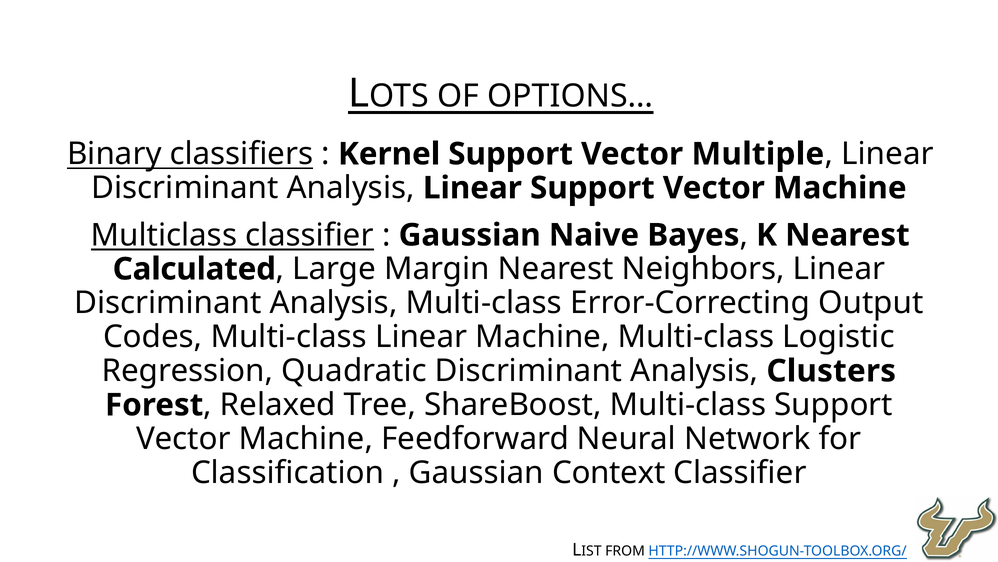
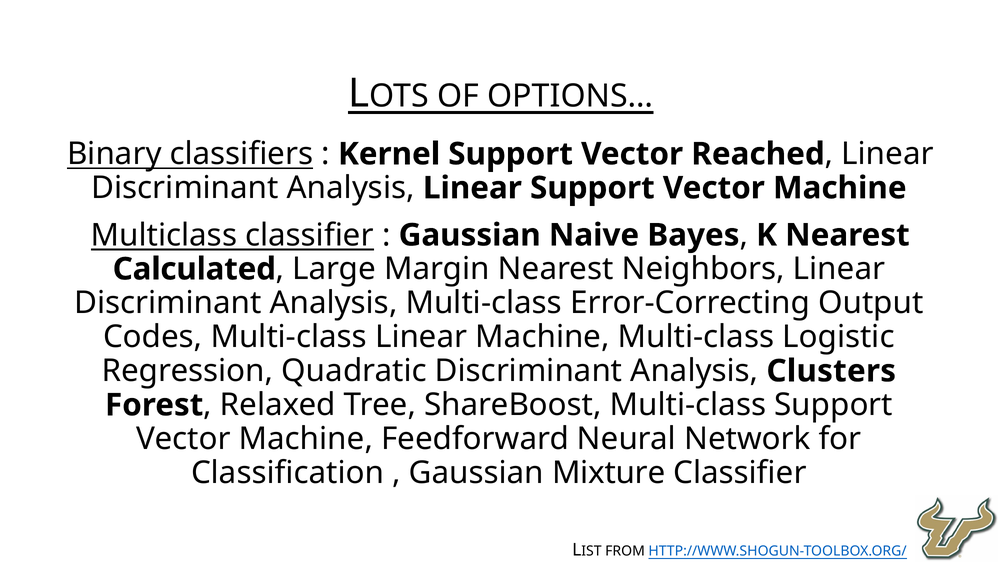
Multiple: Multiple -> Reached
Context: Context -> Mixture
